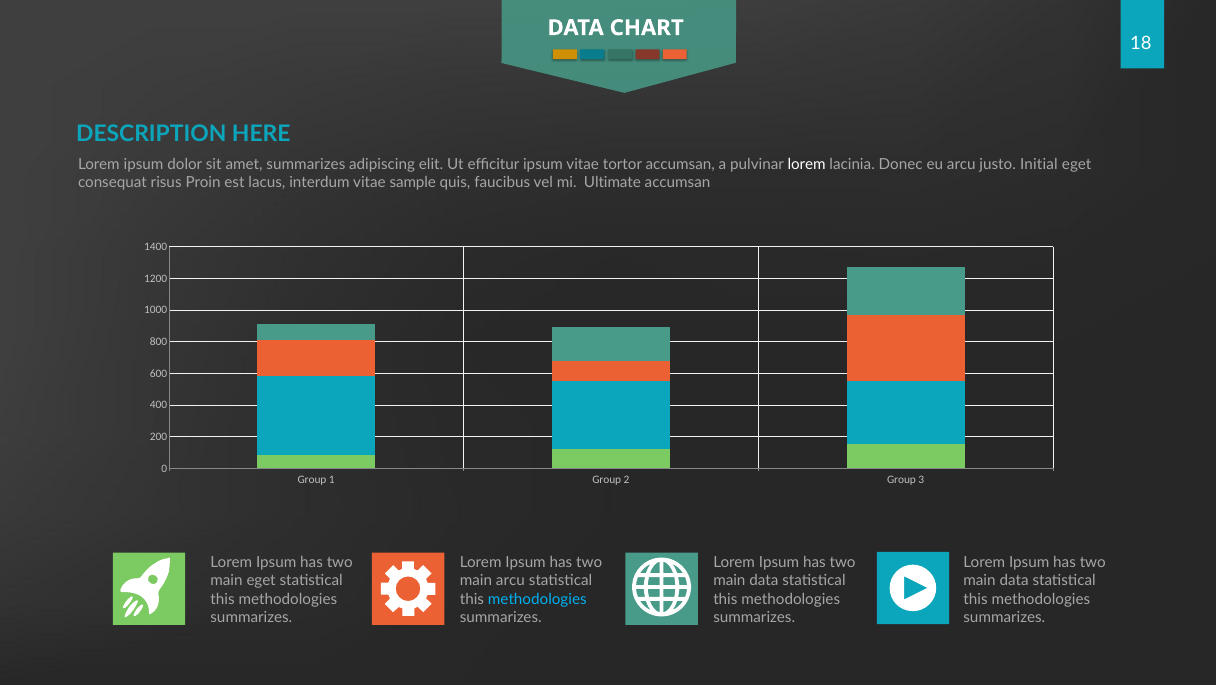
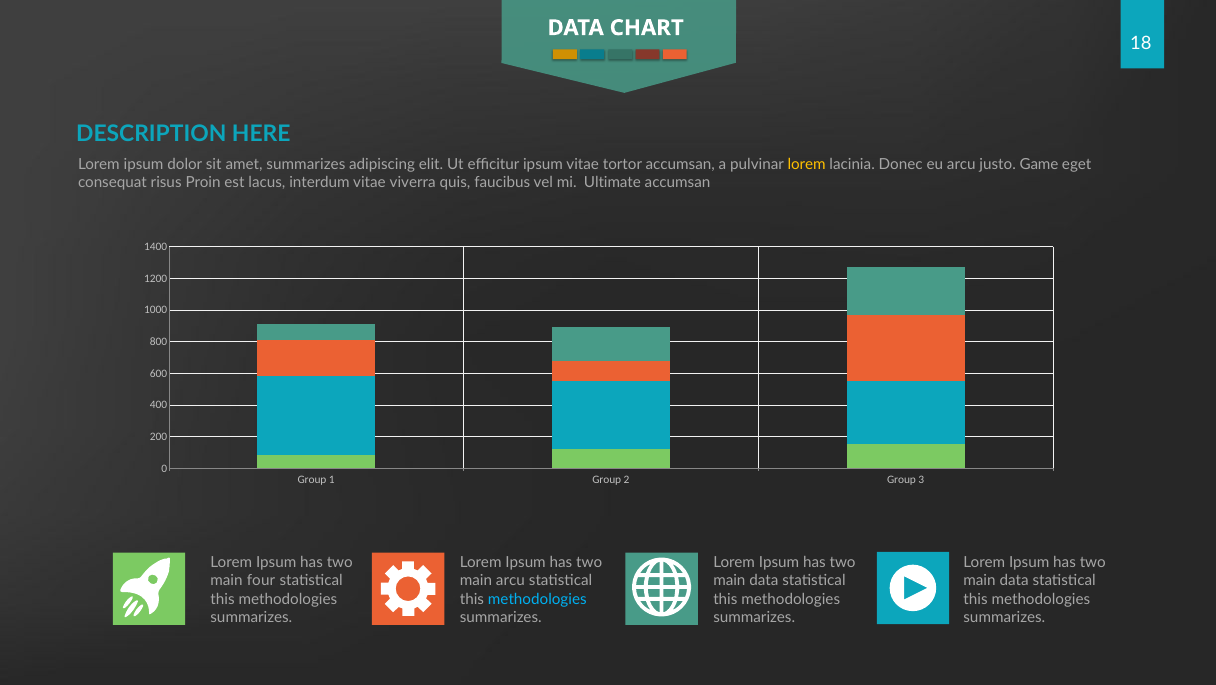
lorem at (807, 164) colour: white -> yellow
Initial: Initial -> Game
sample: sample -> viverra
main eget: eget -> four
